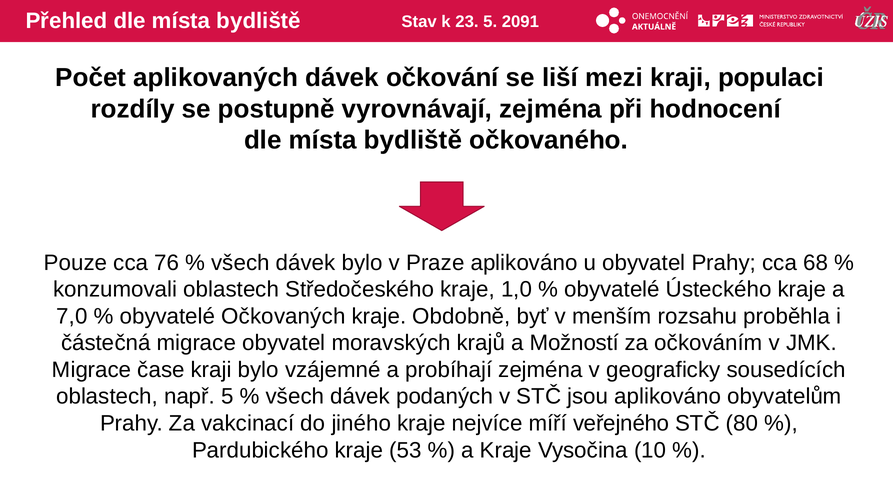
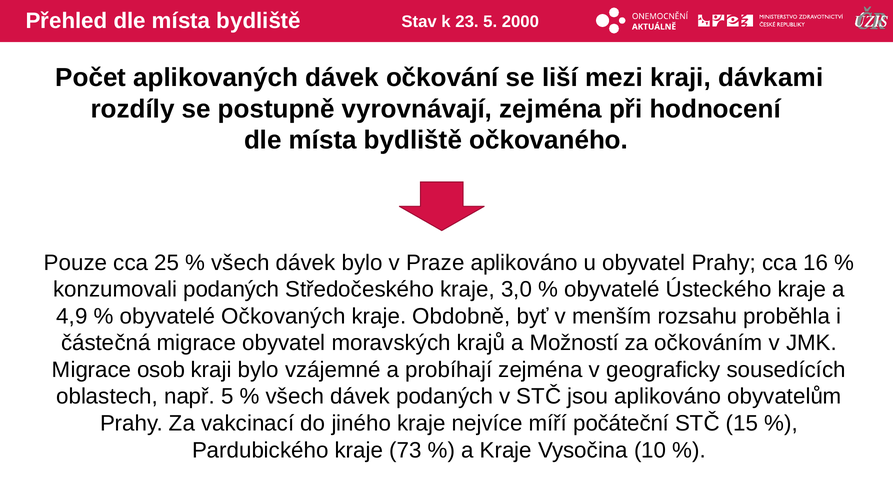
2091: 2091 -> 2000
populaci: populaci -> dávkami
76: 76 -> 25
68: 68 -> 16
konzumovali oblastech: oblastech -> podaných
1,0: 1,0 -> 3,0
7,0: 7,0 -> 4,9
čase: čase -> osob
veřejného: veřejného -> počáteční
80: 80 -> 15
53: 53 -> 73
